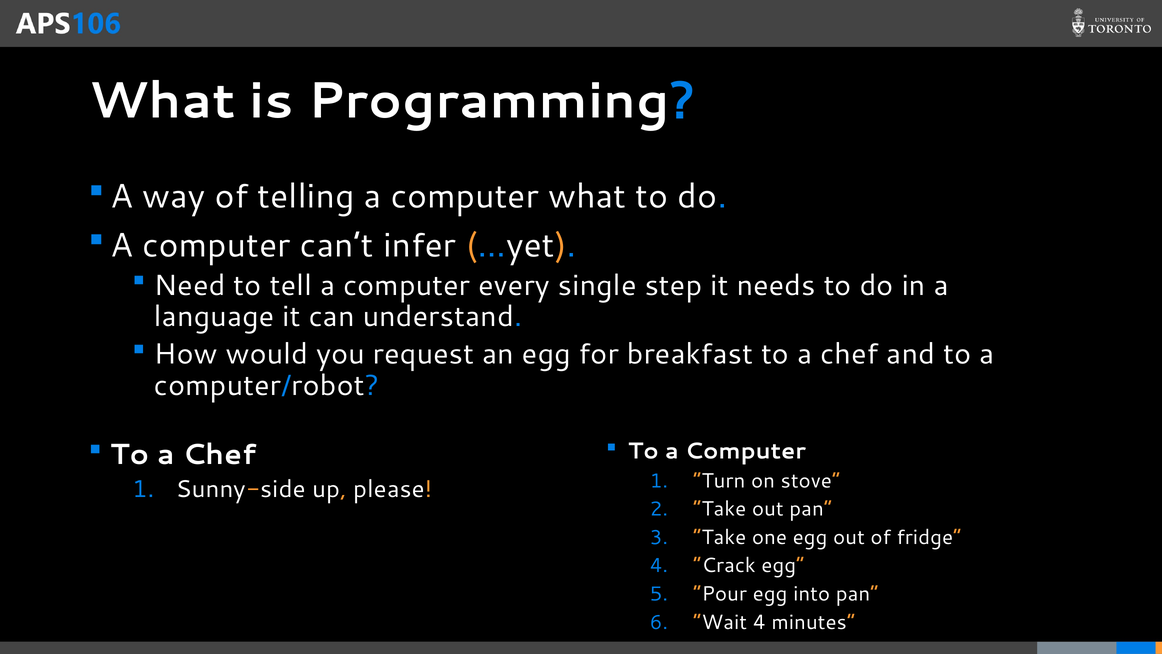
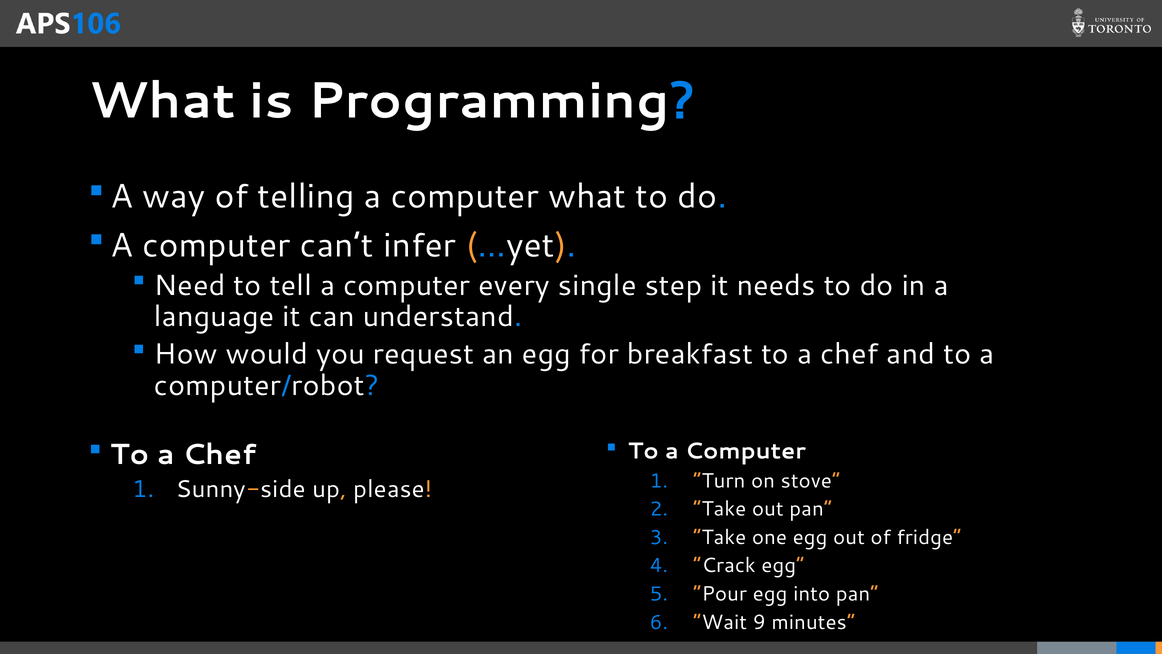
Wait 4: 4 -> 9
